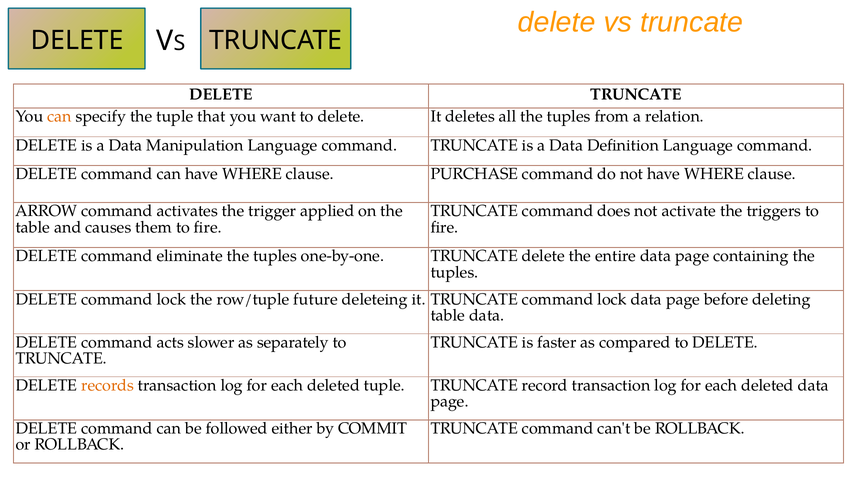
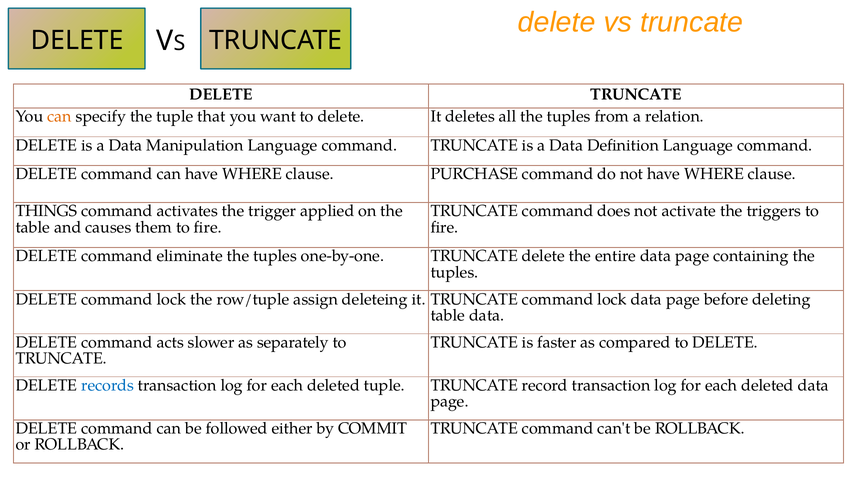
ARROW: ARROW -> THINGS
future: future -> assign
records colour: orange -> blue
